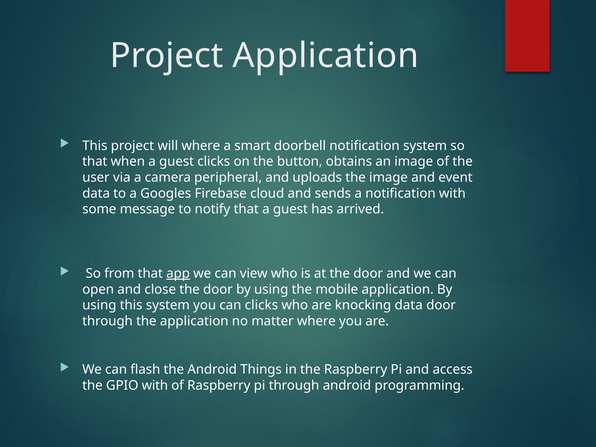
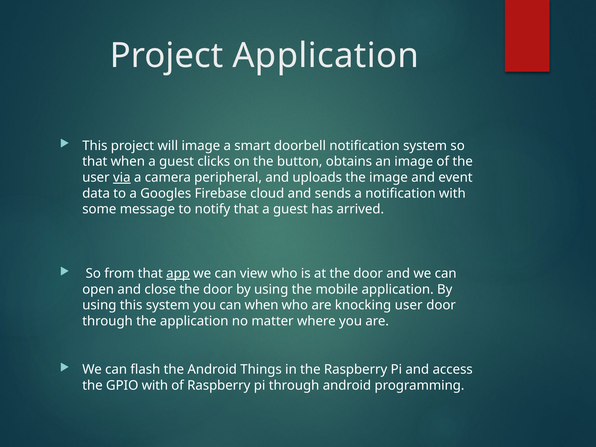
will where: where -> image
via underline: none -> present
can clicks: clicks -> when
knocking data: data -> user
